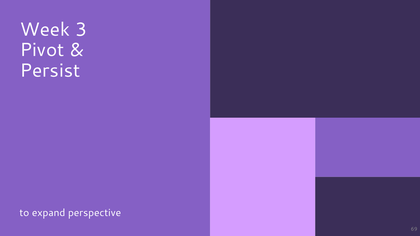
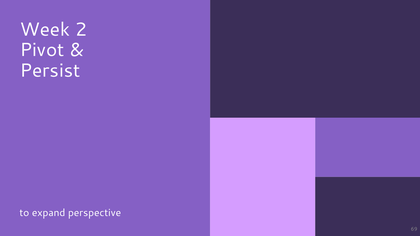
3: 3 -> 2
